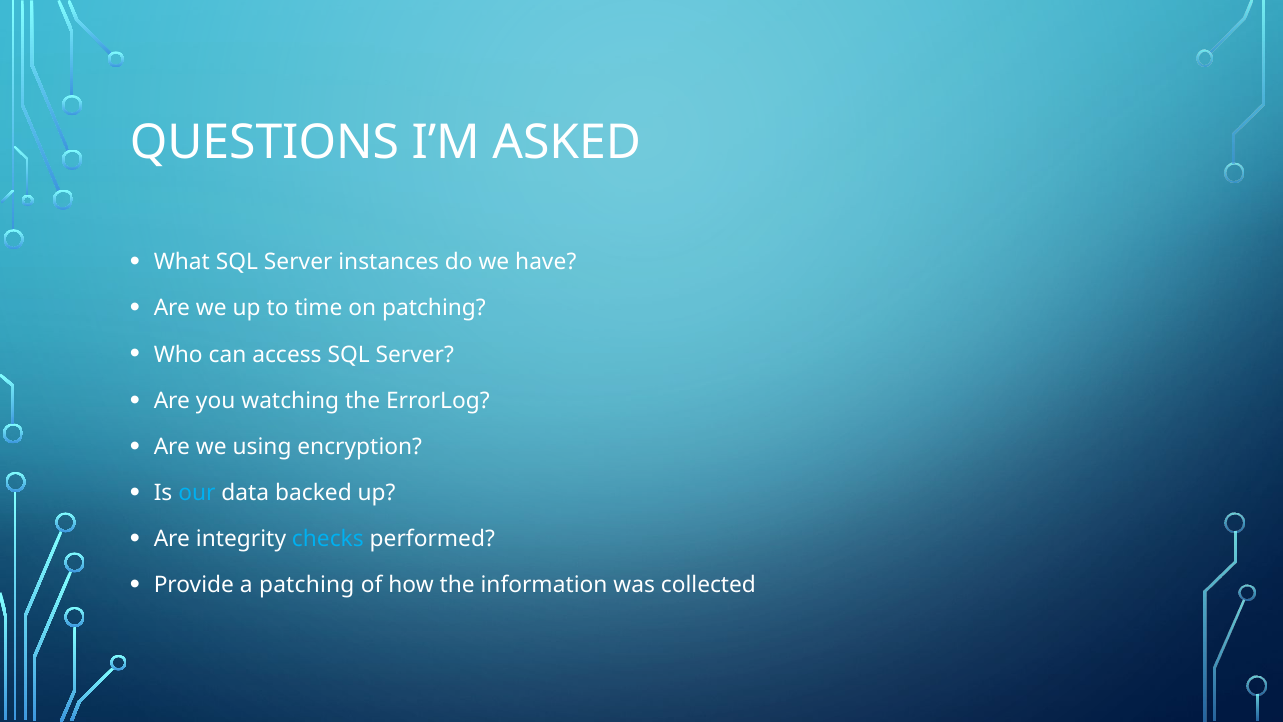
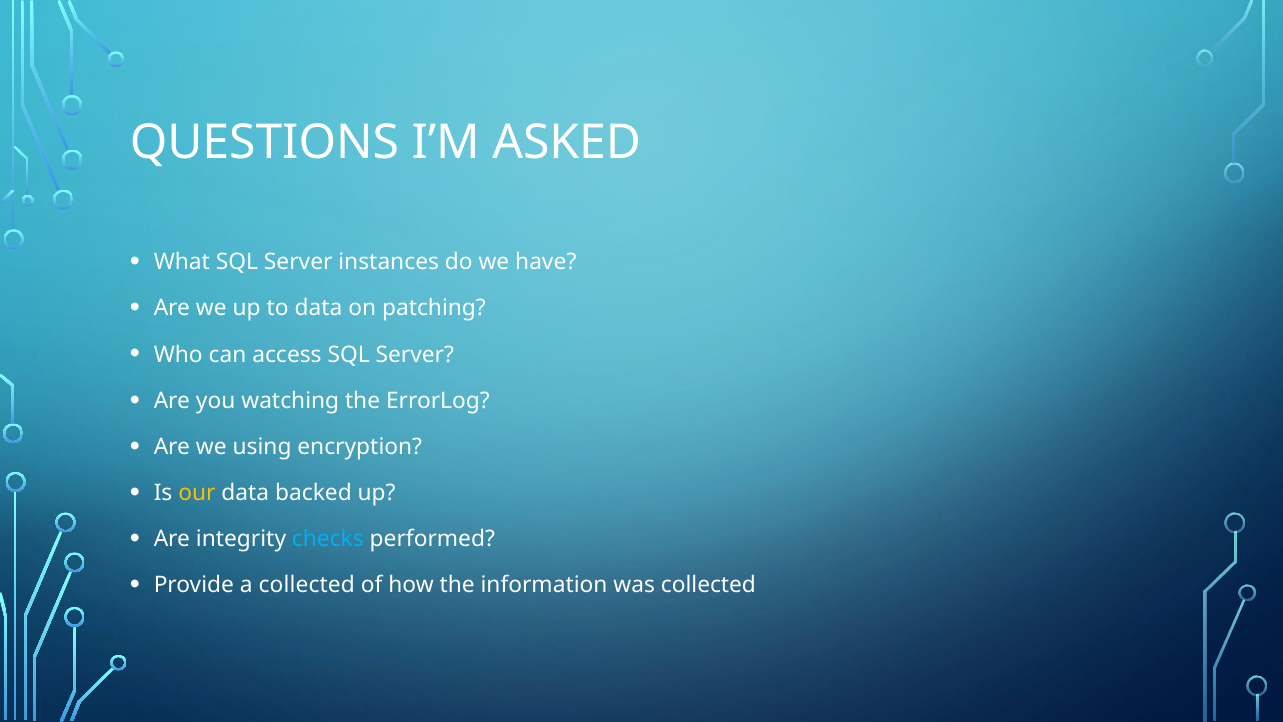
to time: time -> data
our colour: light blue -> yellow
a patching: patching -> collected
